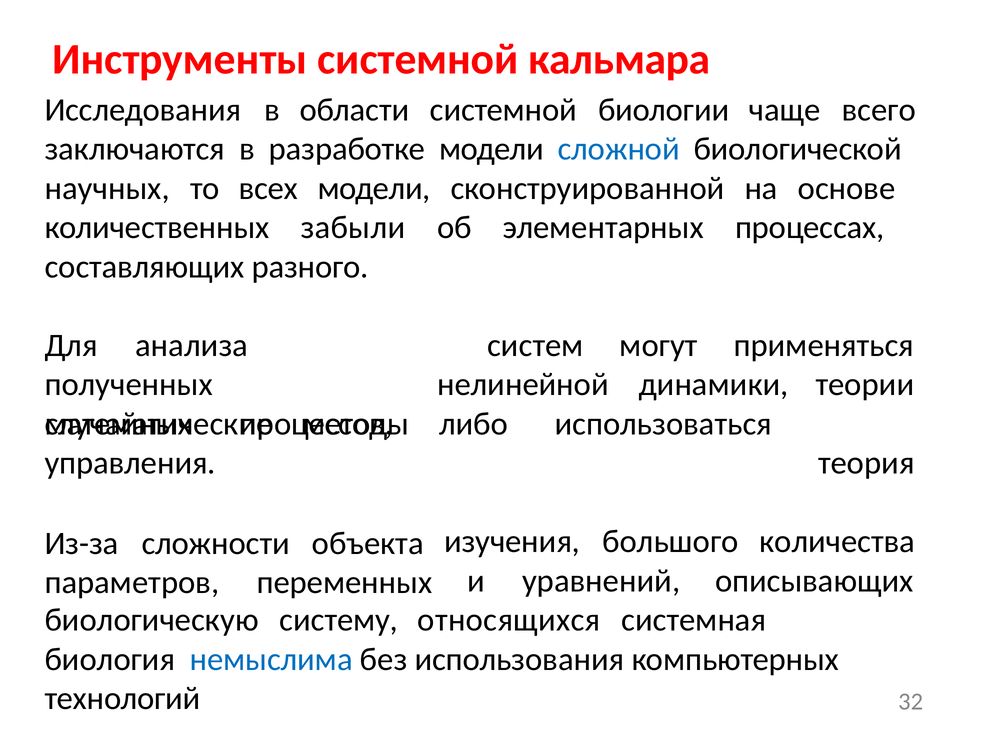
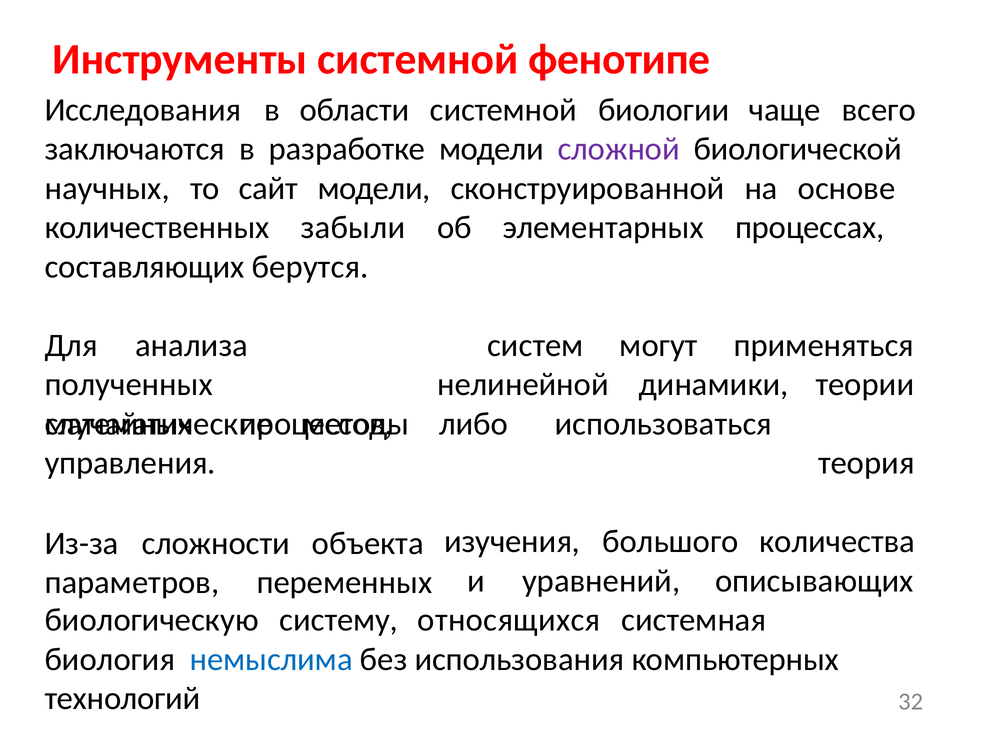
кальмара: кальмара -> фенотипе
сложной colour: blue -> purple
всех: всех -> сайт
разного: разного -> берутся
